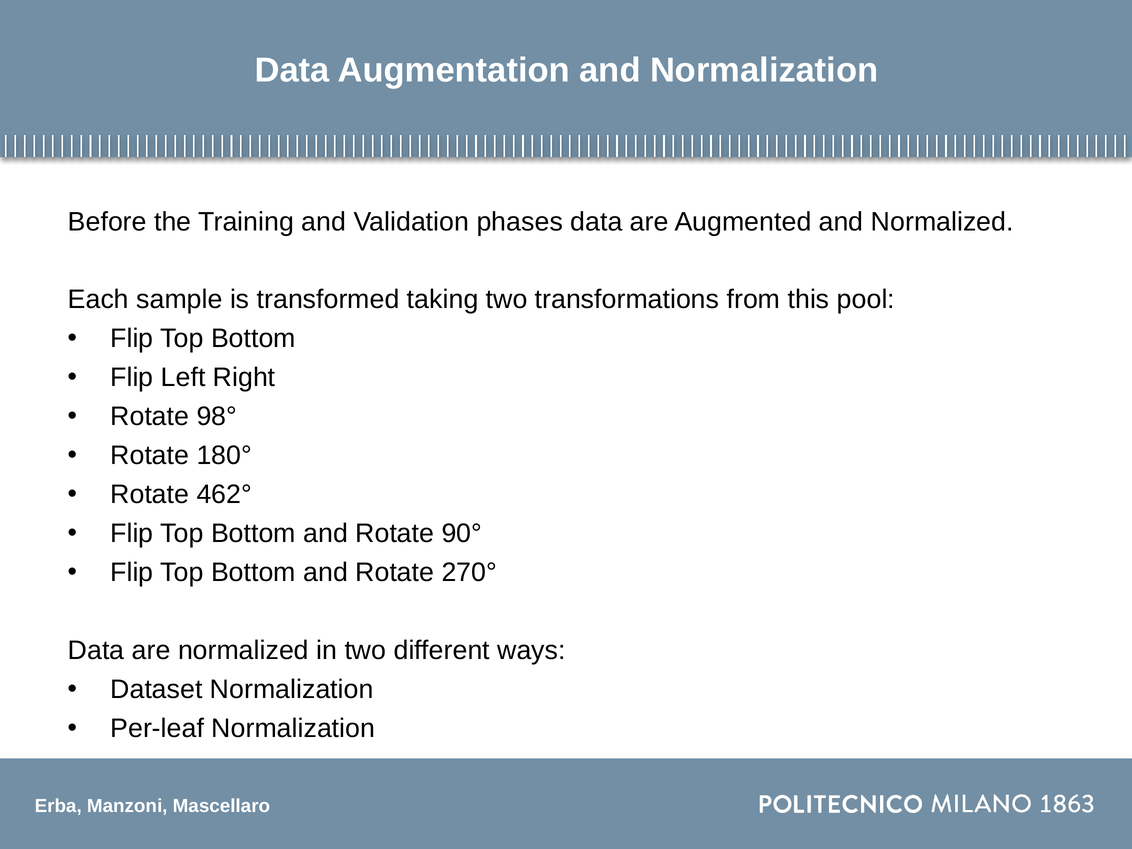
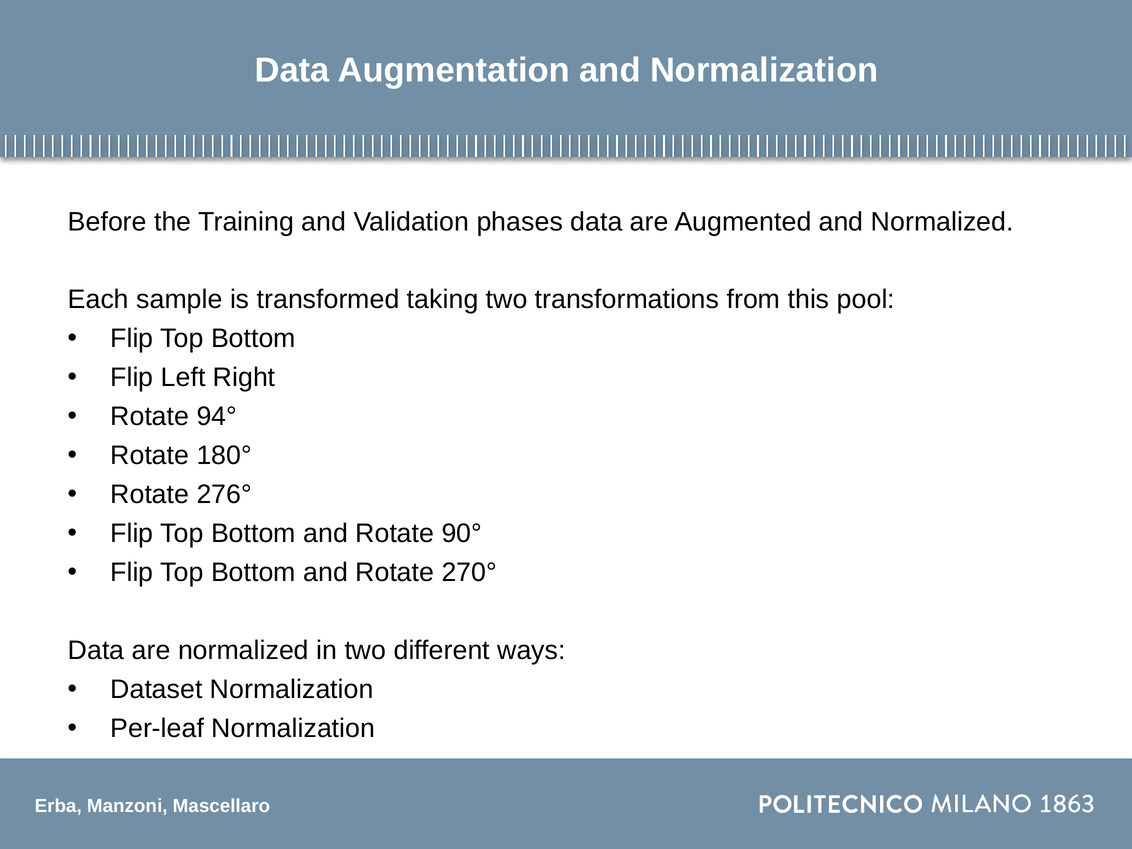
98°: 98° -> 94°
462°: 462° -> 276°
